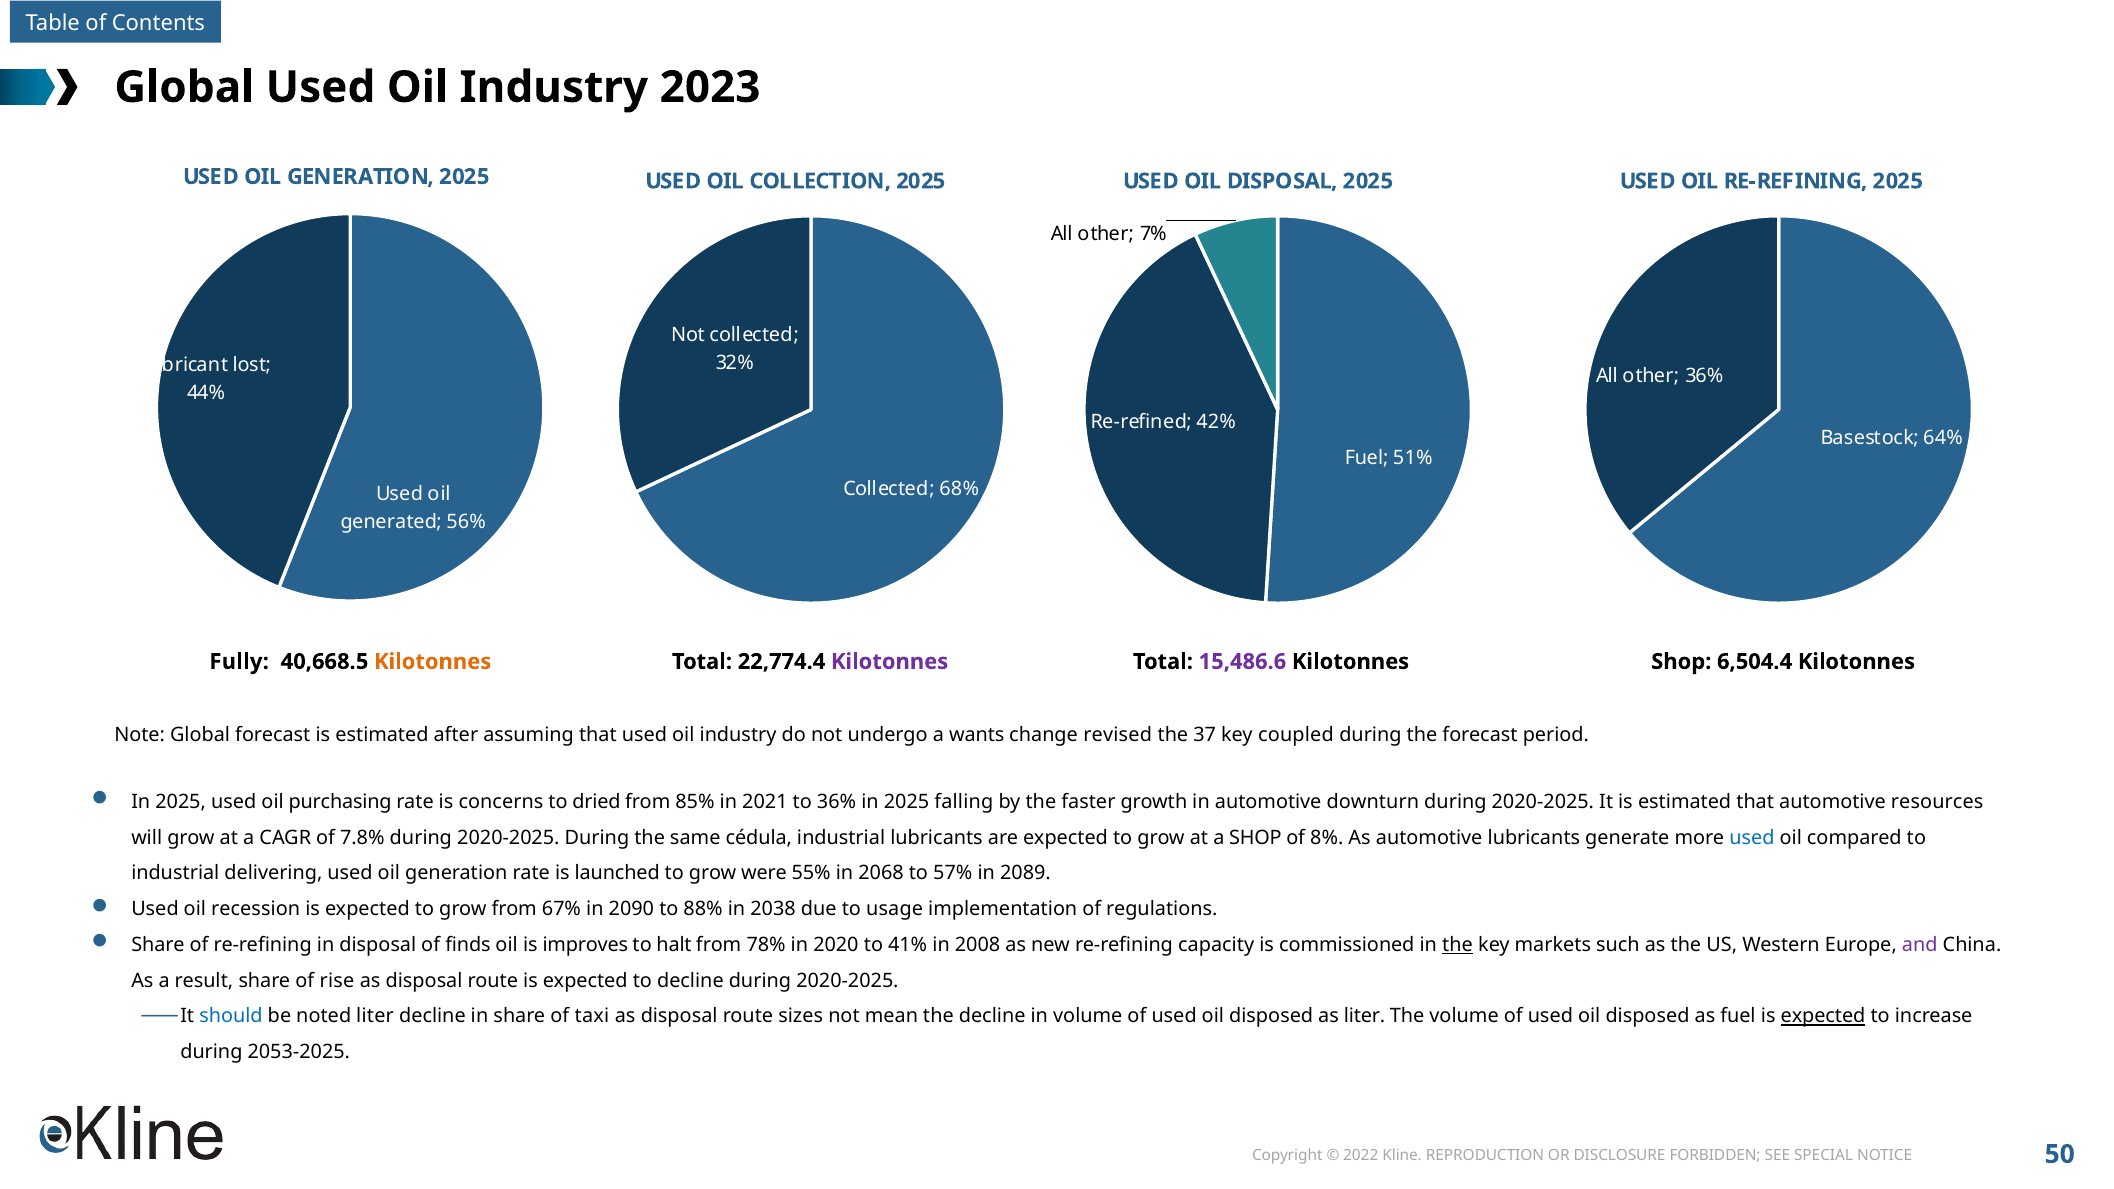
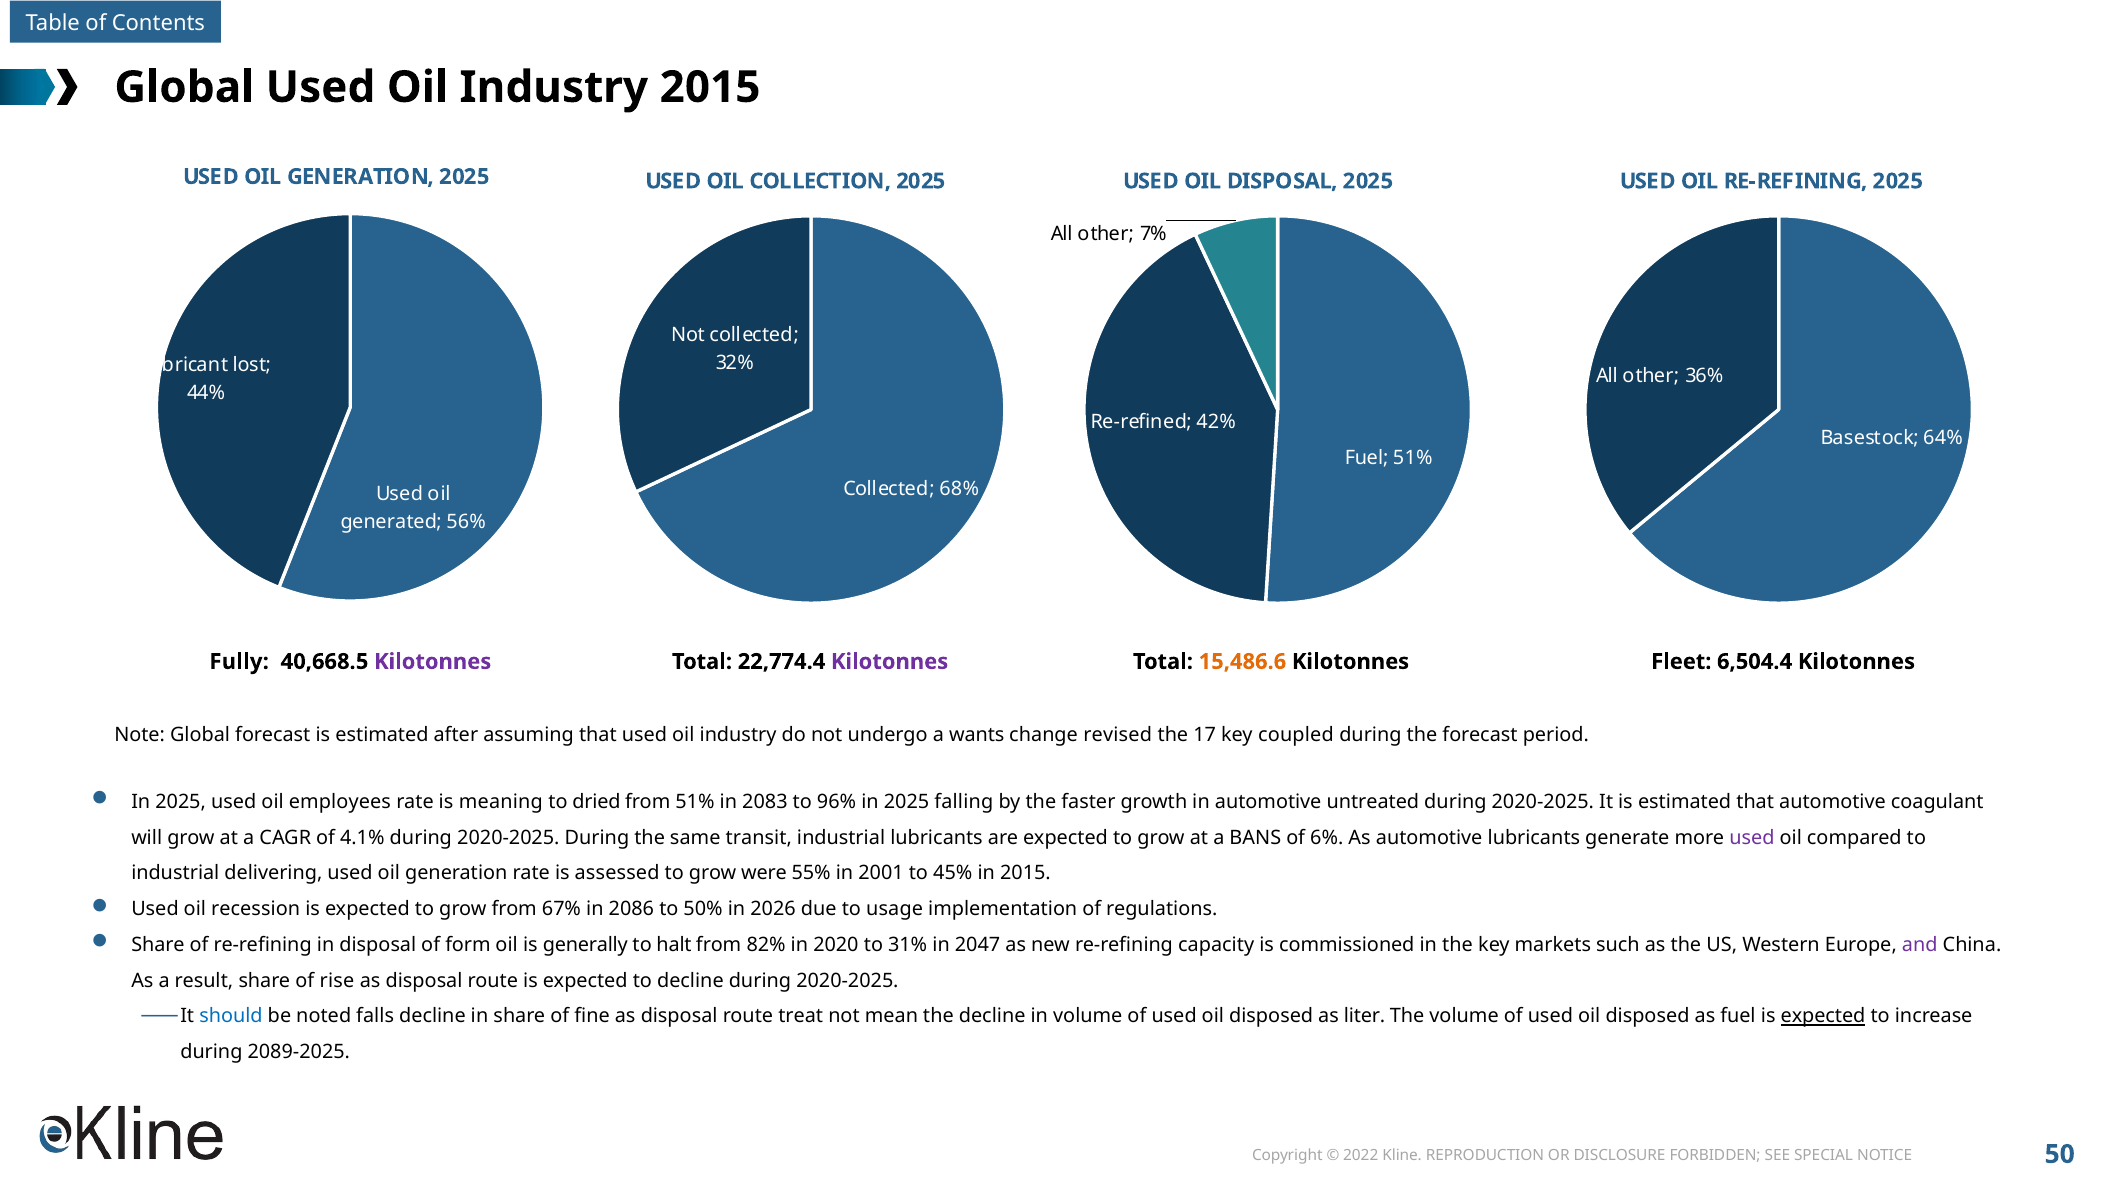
Industry 2023: 2023 -> 2015
Kilotonnes at (433, 662) colour: orange -> purple
15,486.6 colour: purple -> orange
Kilotonnes Shop: Shop -> Fleet
37: 37 -> 17
purchasing: purchasing -> employees
concerns: concerns -> meaning
from 85%: 85% -> 51%
2021: 2021 -> 2083
to 36%: 36% -> 96%
downturn: downturn -> untreated
resources: resources -> coagulant
7.8%: 7.8% -> 4.1%
cédula: cédula -> transit
a SHOP: SHOP -> BANS
8%: 8% -> 6%
used at (1752, 838) colour: blue -> purple
launched: launched -> assessed
2068: 2068 -> 2001
57%: 57% -> 45%
in 2089: 2089 -> 2015
2090: 2090 -> 2086
88%: 88% -> 50%
2038: 2038 -> 2026
finds: finds -> form
improves: improves -> generally
78%: 78% -> 82%
41%: 41% -> 31%
2008: 2008 -> 2047
the at (1458, 945) underline: present -> none
noted liter: liter -> falls
taxi: taxi -> fine
sizes: sizes -> treat
2053-2025: 2053-2025 -> 2089-2025
